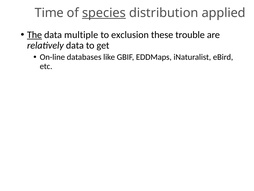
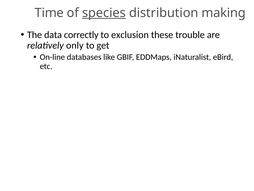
applied: applied -> making
The underline: present -> none
multiple: multiple -> correctly
relatively data: data -> only
